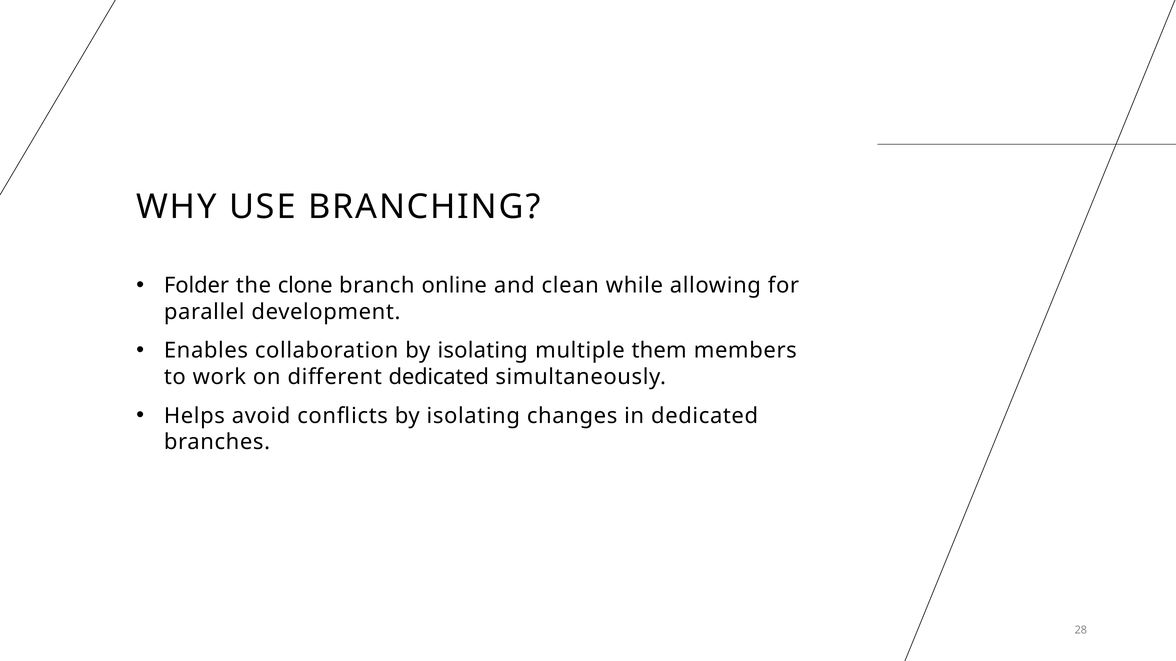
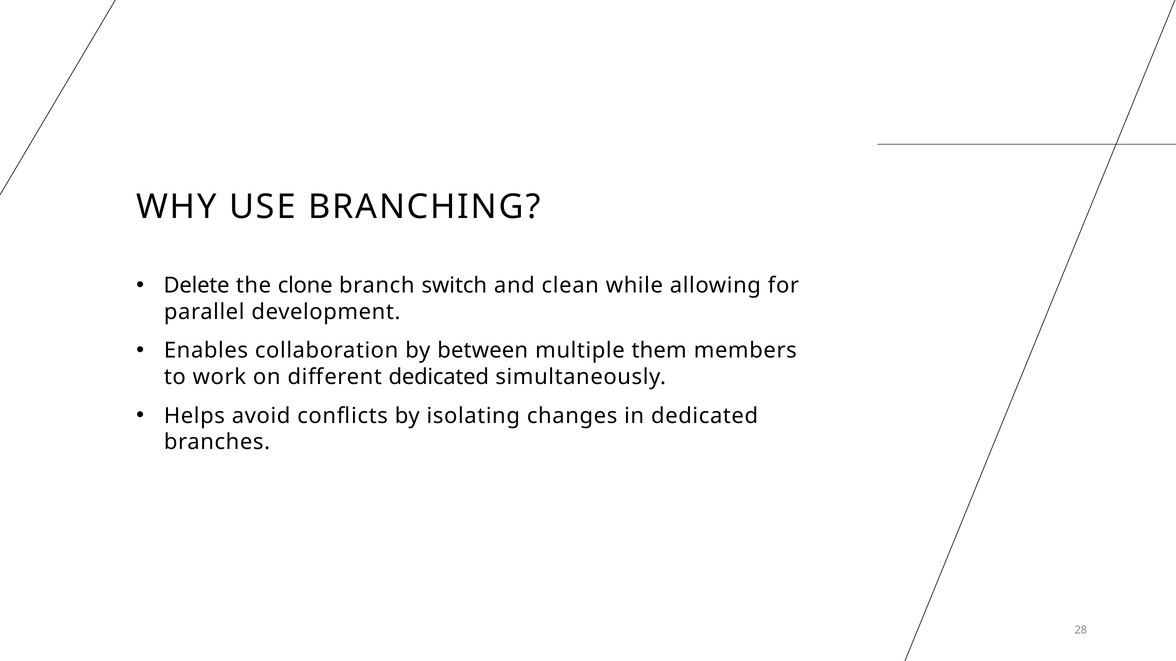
Folder: Folder -> Delete
online: online -> switch
collaboration by isolating: isolating -> between
